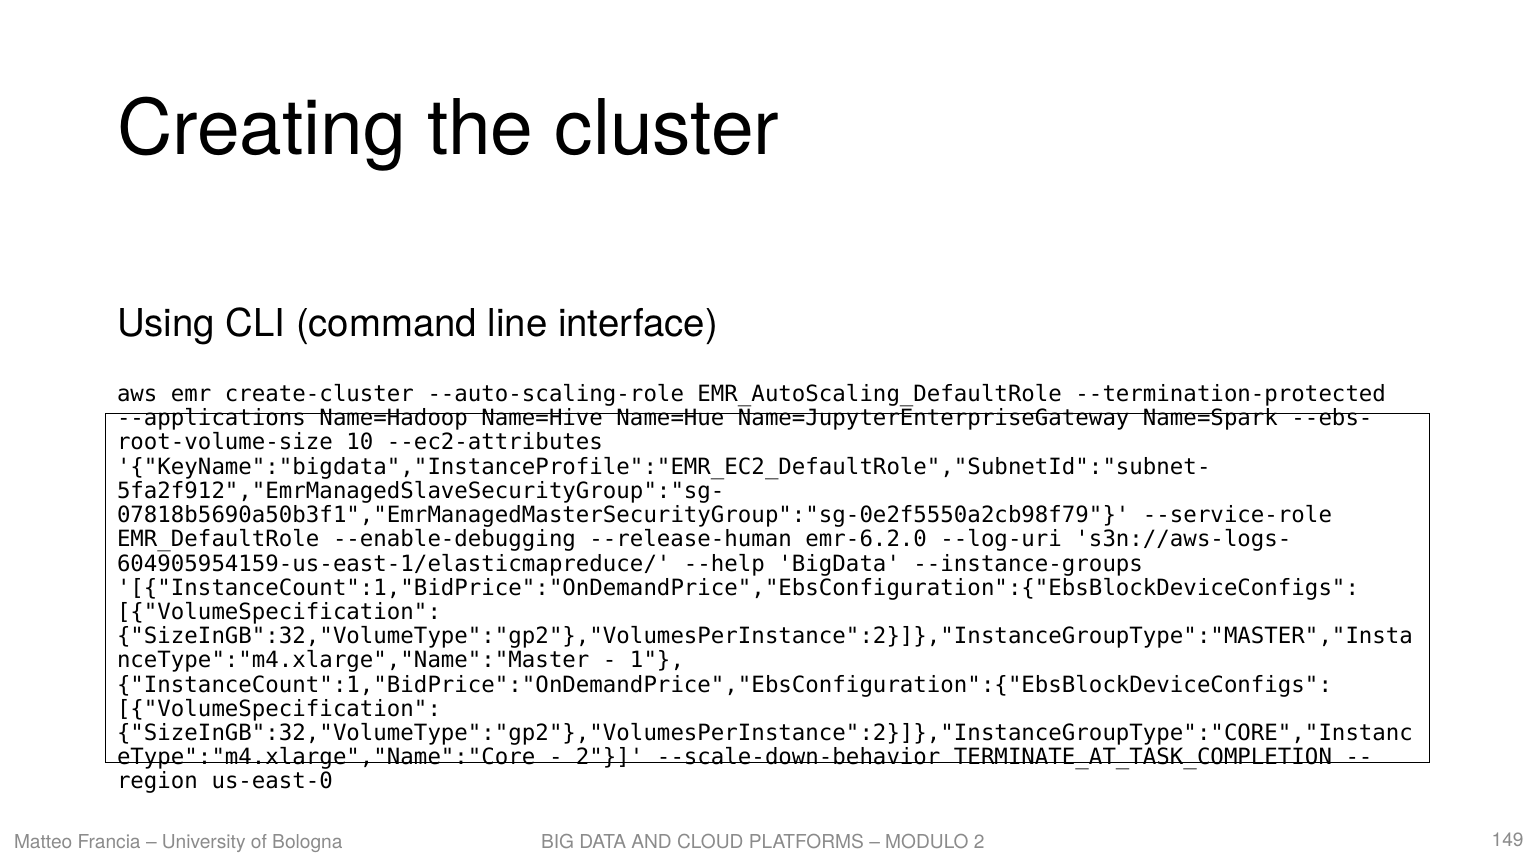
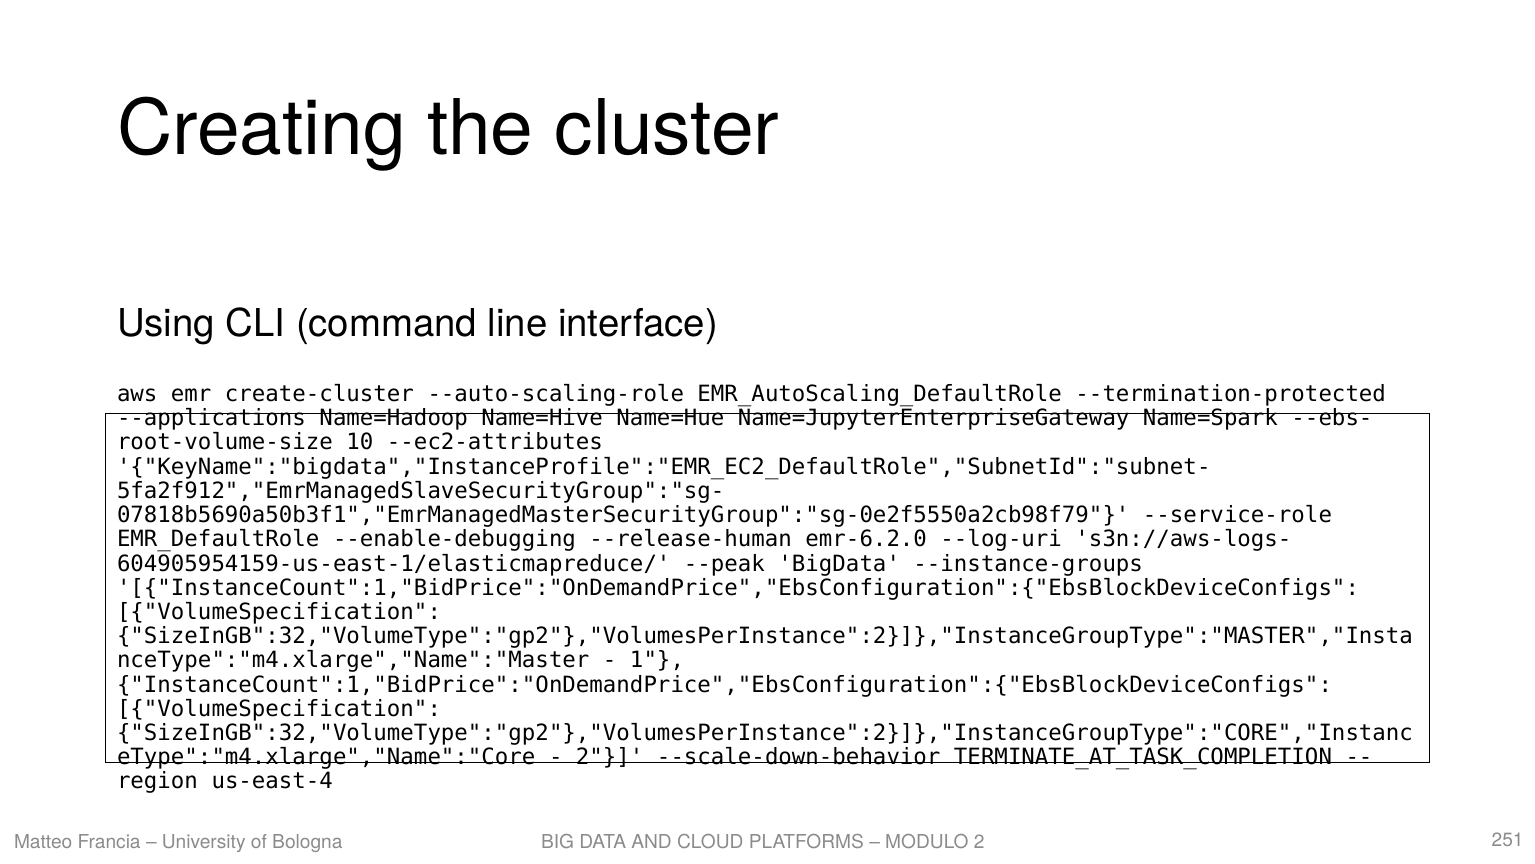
--help: --help -> --peak
us-east-0: us-east-0 -> us-east-4
149: 149 -> 251
